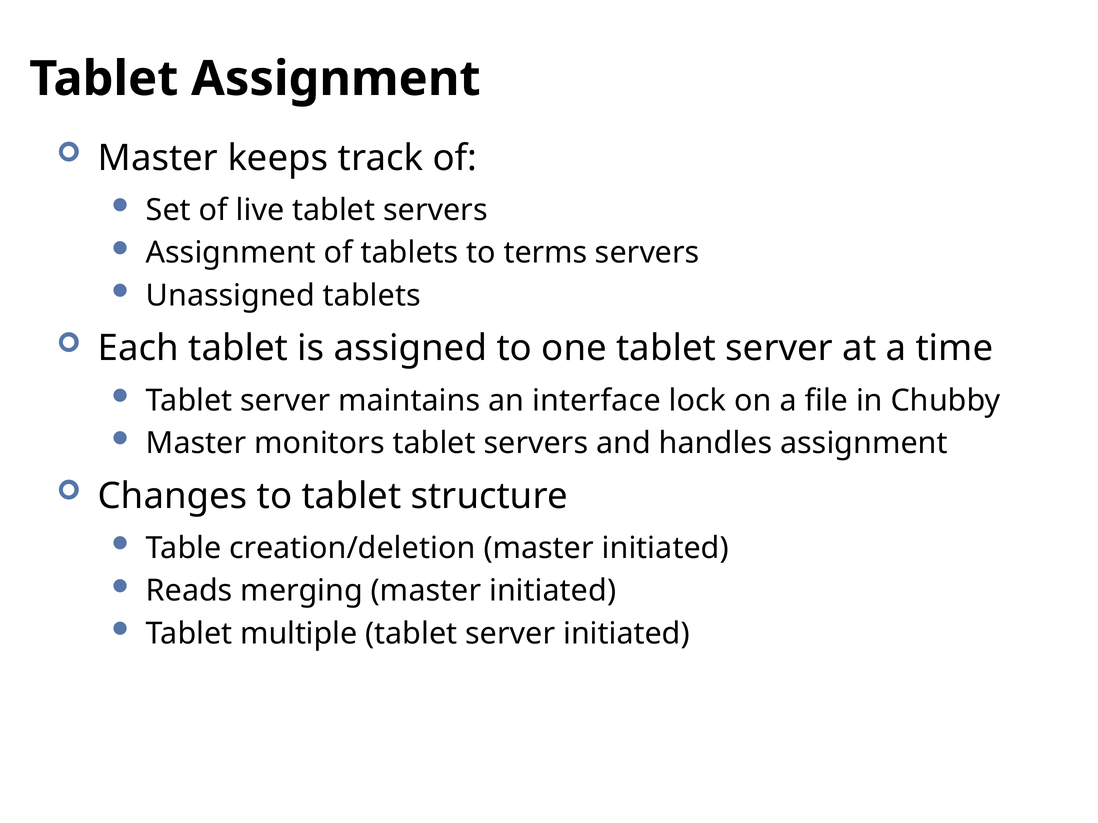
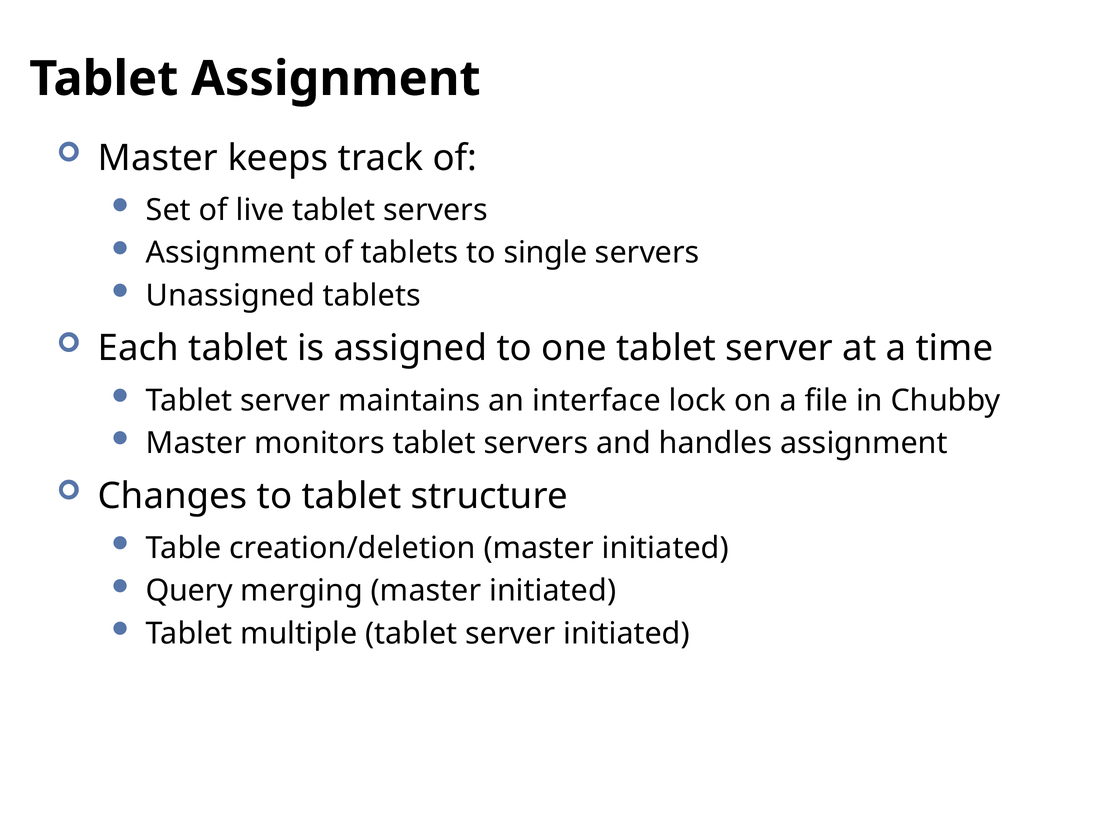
terms: terms -> single
Reads: Reads -> Query
